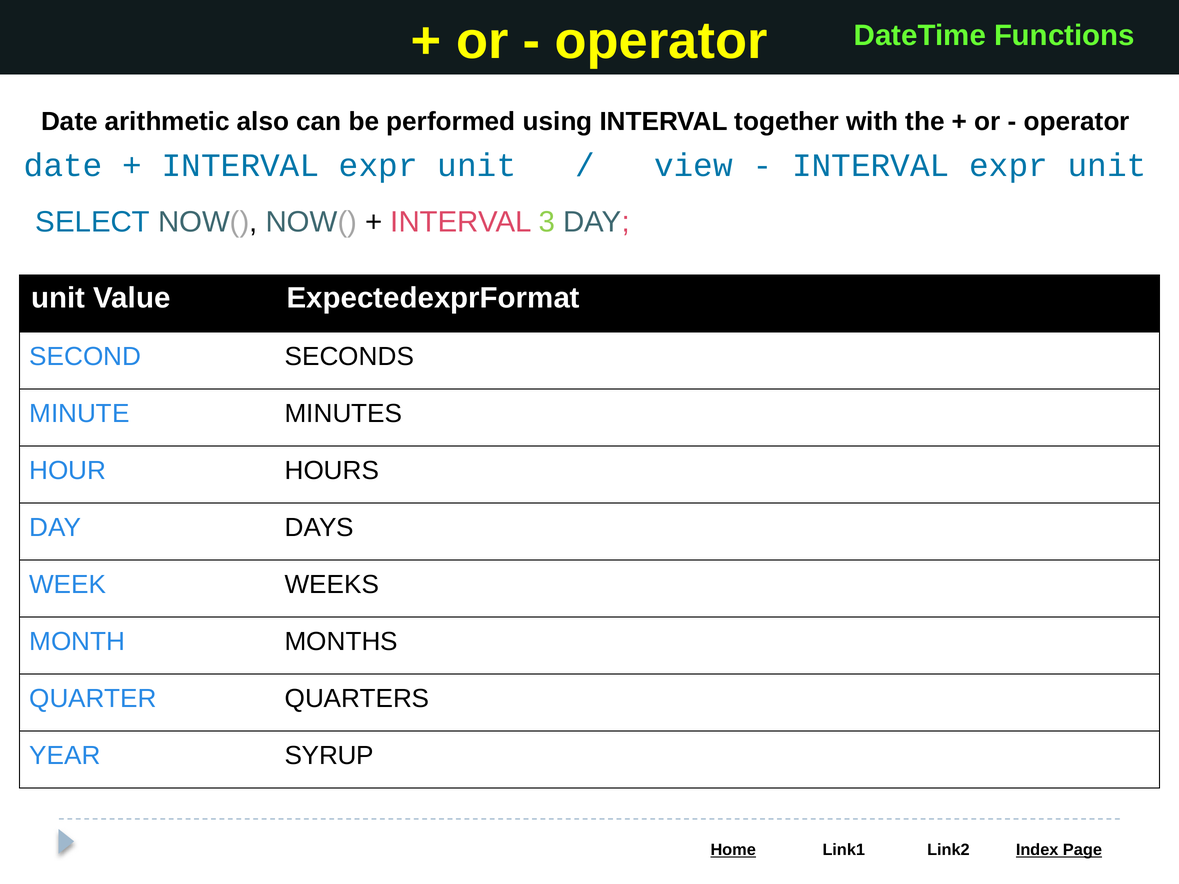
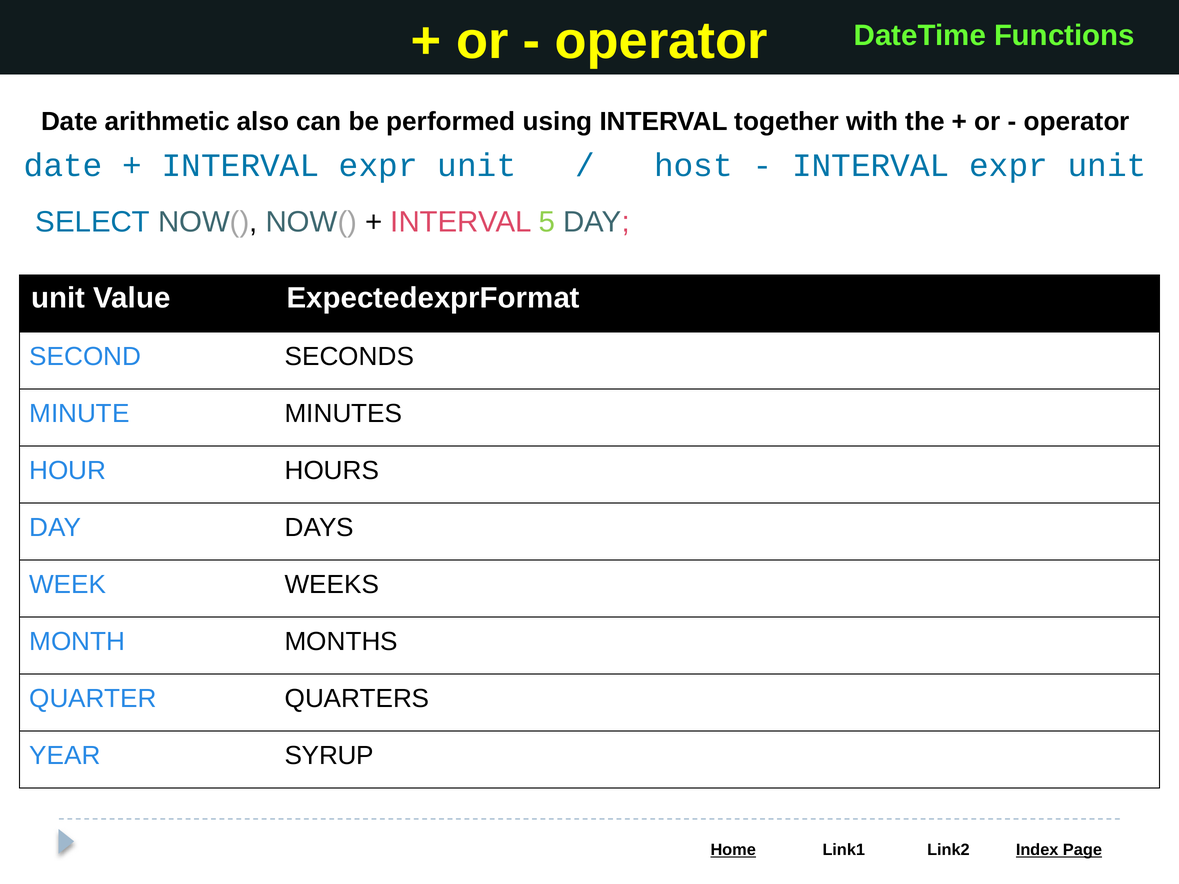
view: view -> host
3: 3 -> 5
